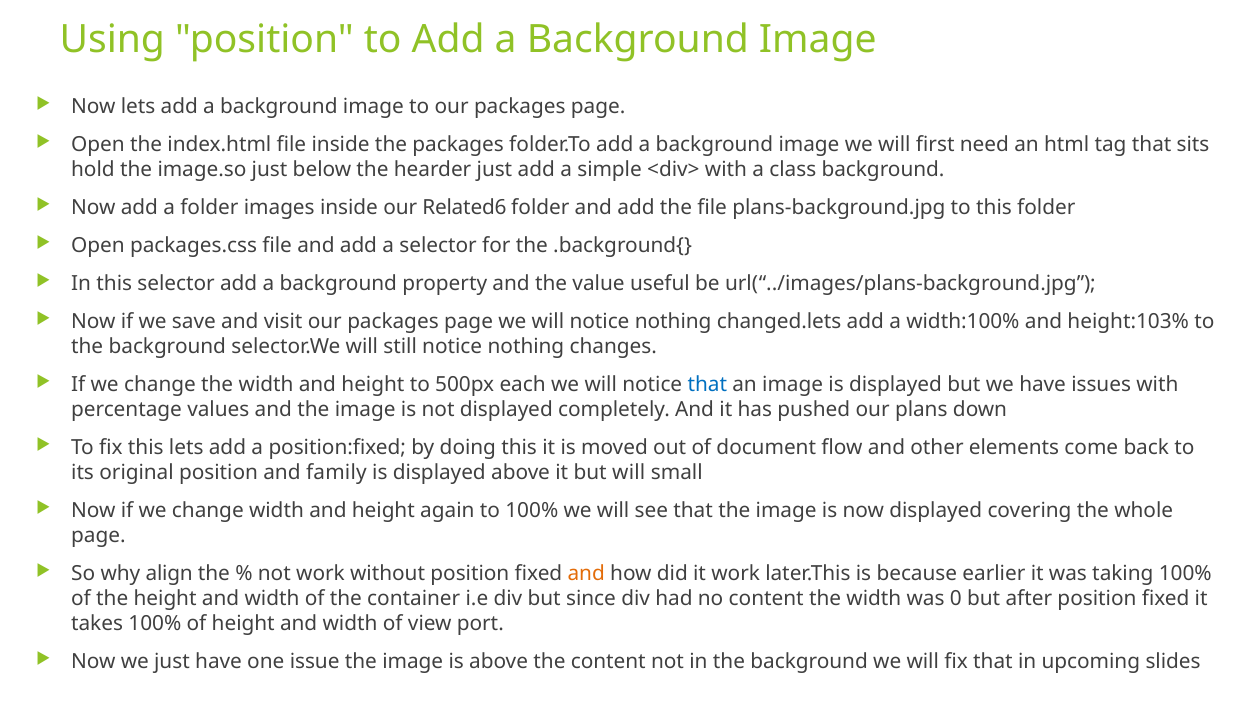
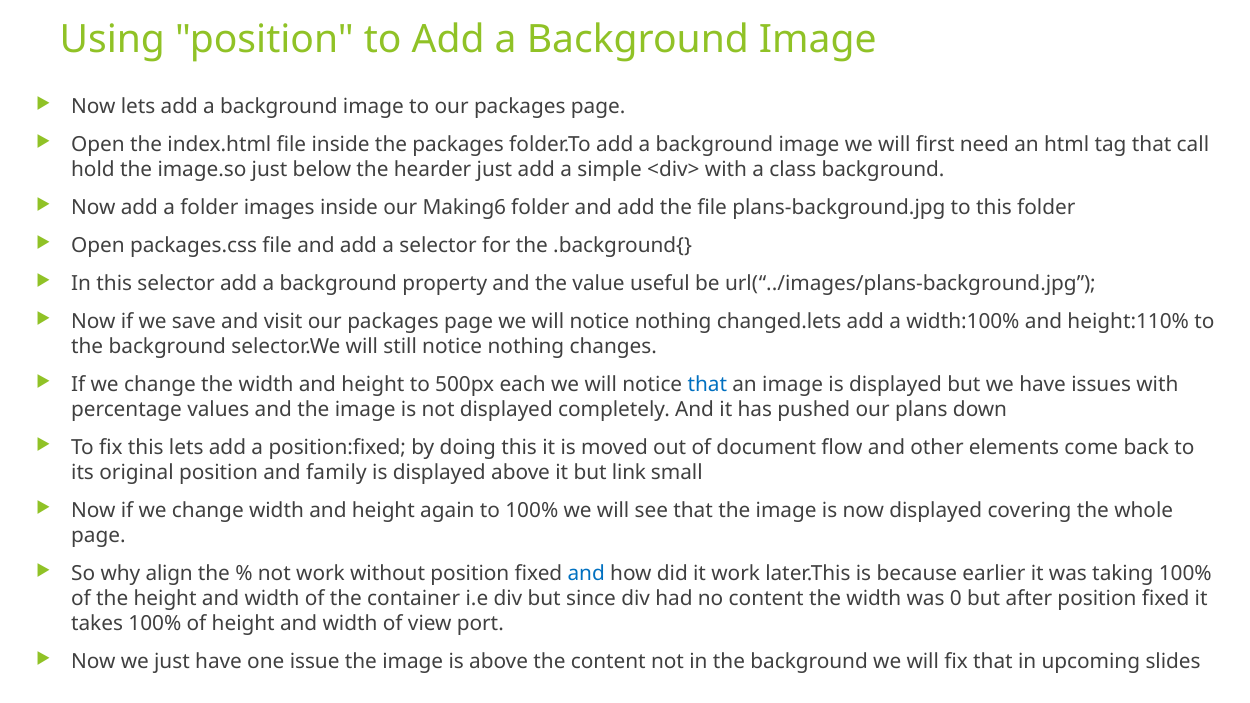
sits: sits -> call
Related6: Related6 -> Making6
height:103%: height:103% -> height:110%
but will: will -> link
and at (586, 574) colour: orange -> blue
